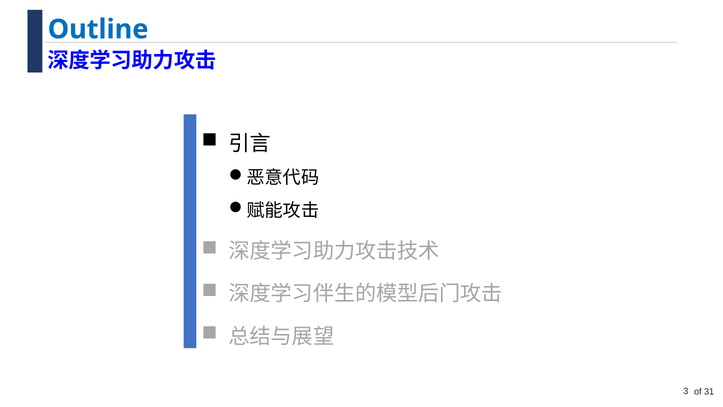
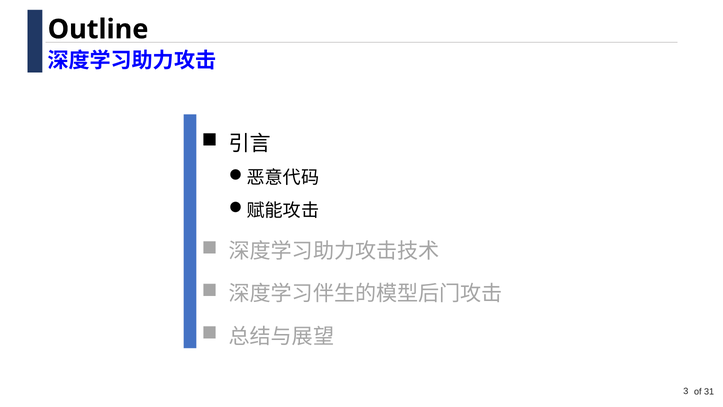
Outline colour: blue -> black
